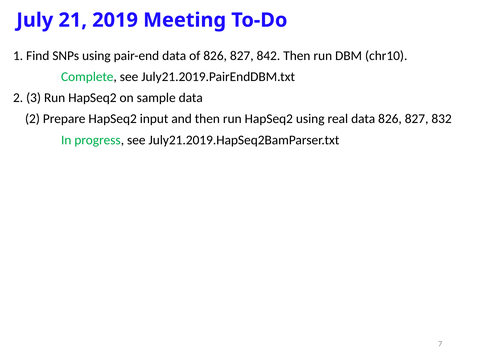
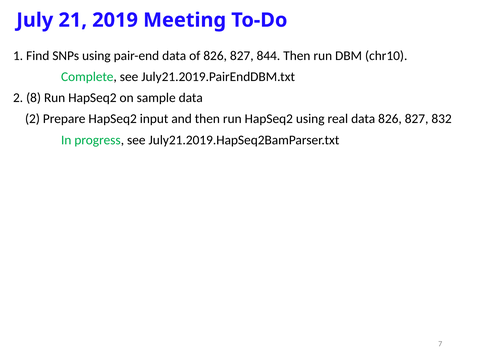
842: 842 -> 844
3: 3 -> 8
